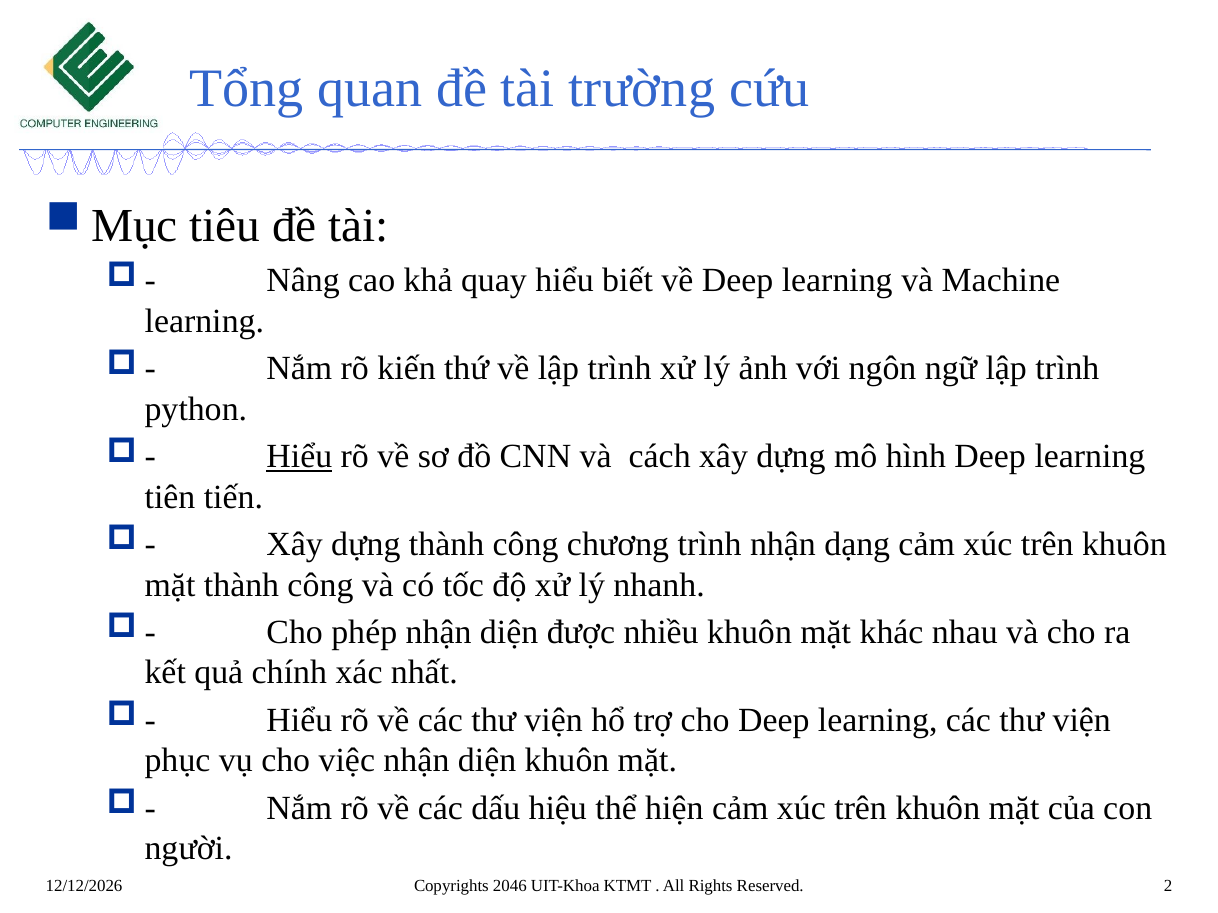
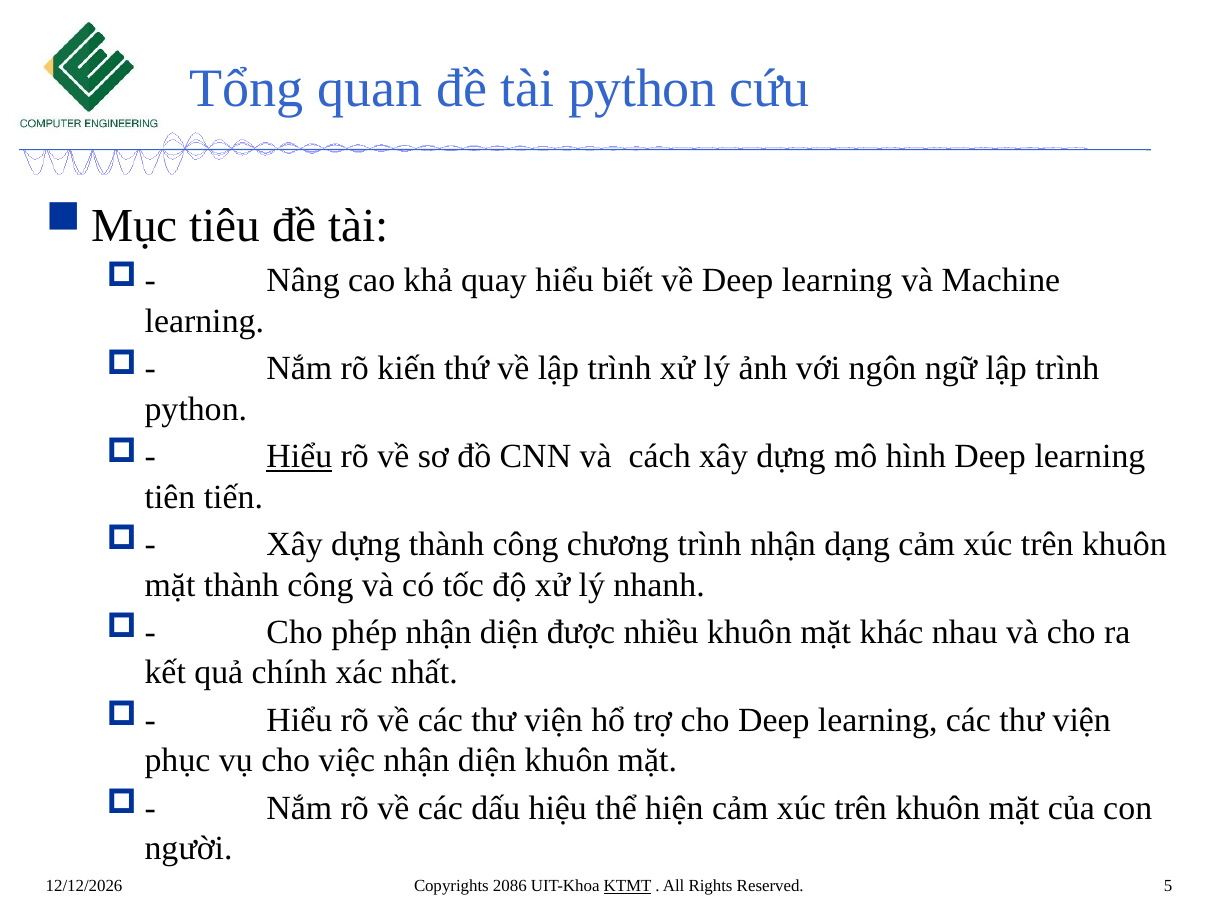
tài trường: trường -> python
2046: 2046 -> 2086
KTMT underline: none -> present
2: 2 -> 5
